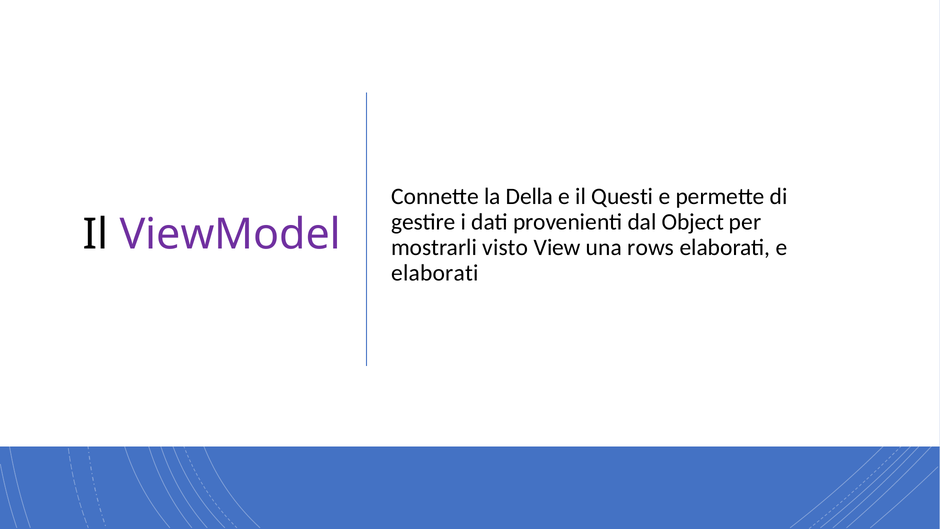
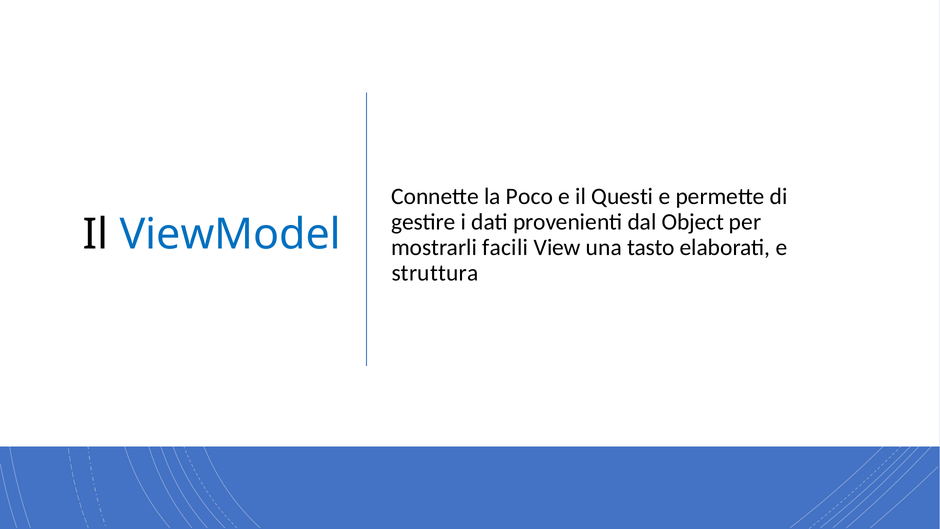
Della: Della -> Poco
ViewModel colour: purple -> blue
visto: visto -> facili
rows: rows -> tasto
elaborati at (435, 273): elaborati -> struttura
